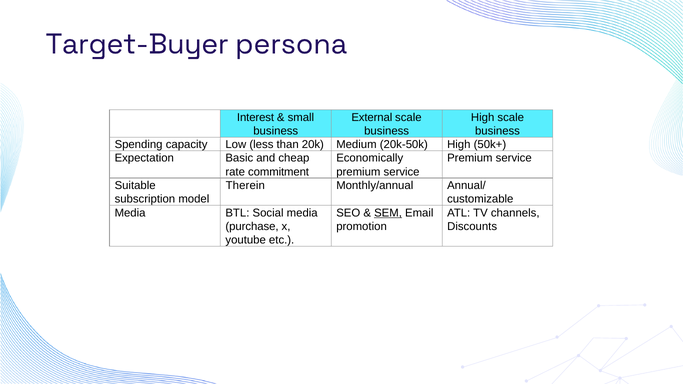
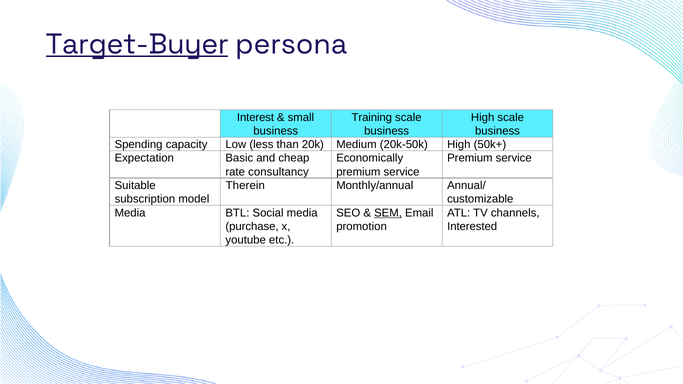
Target-Buyer underline: none -> present
External: External -> Training
commitment: commitment -> consultancy
Discounts: Discounts -> Interested
